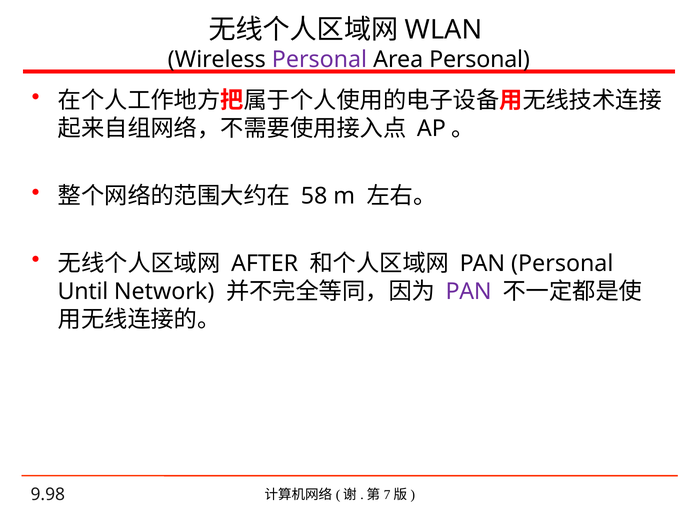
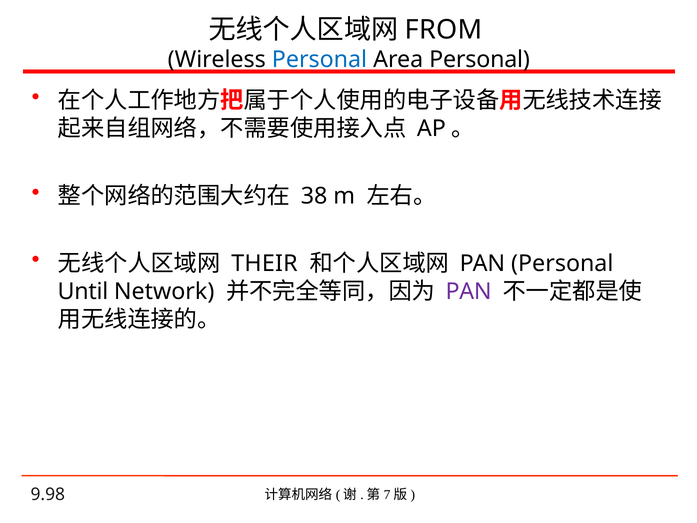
WLAN: WLAN -> FROM
Personal at (319, 60) colour: purple -> blue
58: 58 -> 38
AFTER: AFTER -> THEIR
